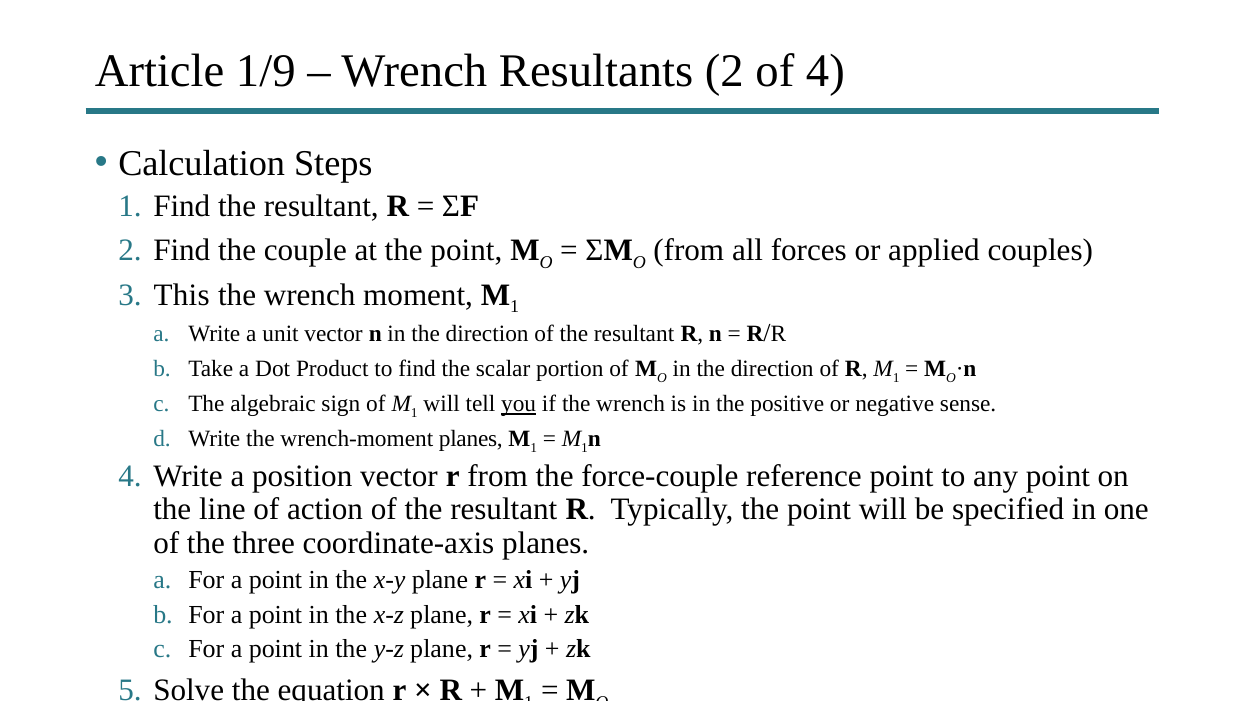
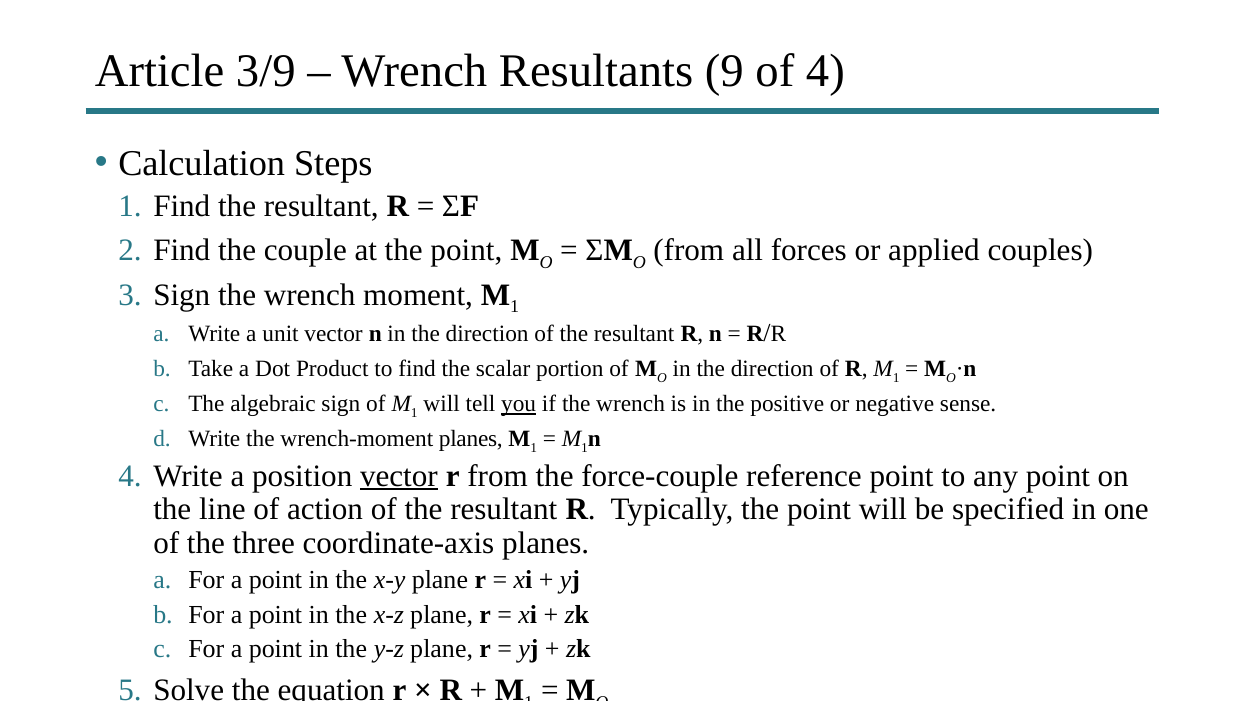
1/9: 1/9 -> 3/9
Resultants 2: 2 -> 9
This at (182, 294): This -> Sign
vector at (399, 475) underline: none -> present
